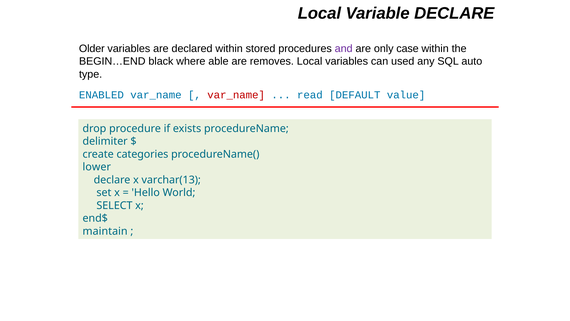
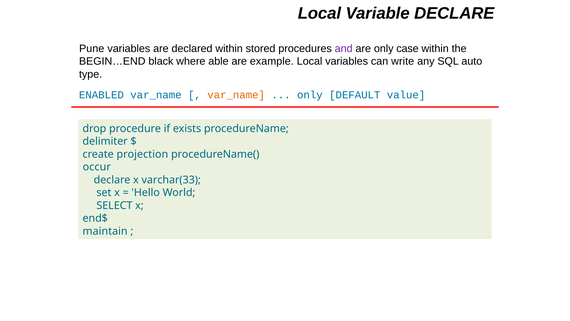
Older: Older -> Pune
removes: removes -> example
used: used -> write
var_name at (236, 95) colour: red -> orange
read at (310, 95): read -> only
categories: categories -> projection
lower: lower -> occur
varchar(13: varchar(13 -> varchar(33
